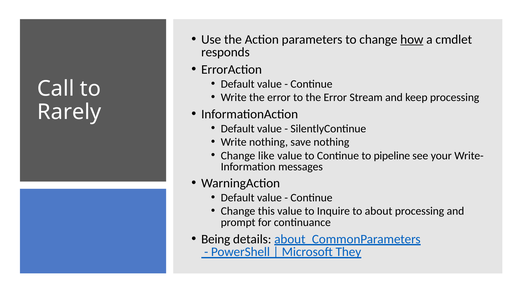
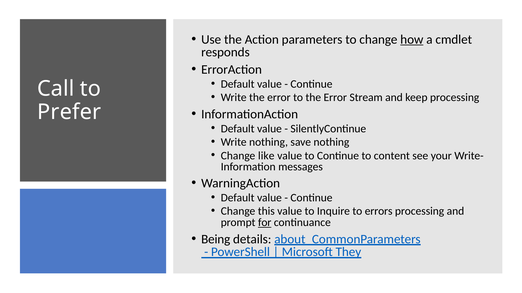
Rarely: Rarely -> Prefer
pipeline: pipeline -> content
about: about -> errors
for underline: none -> present
